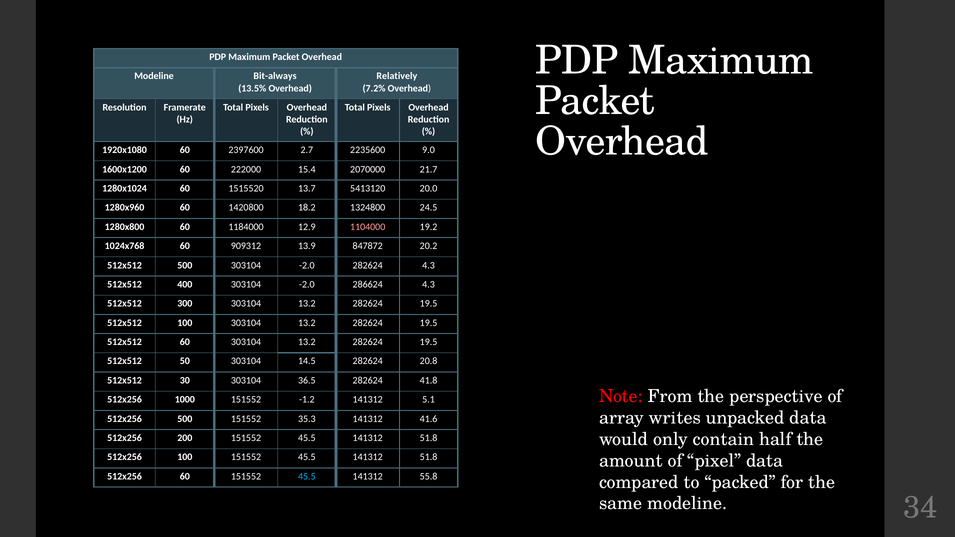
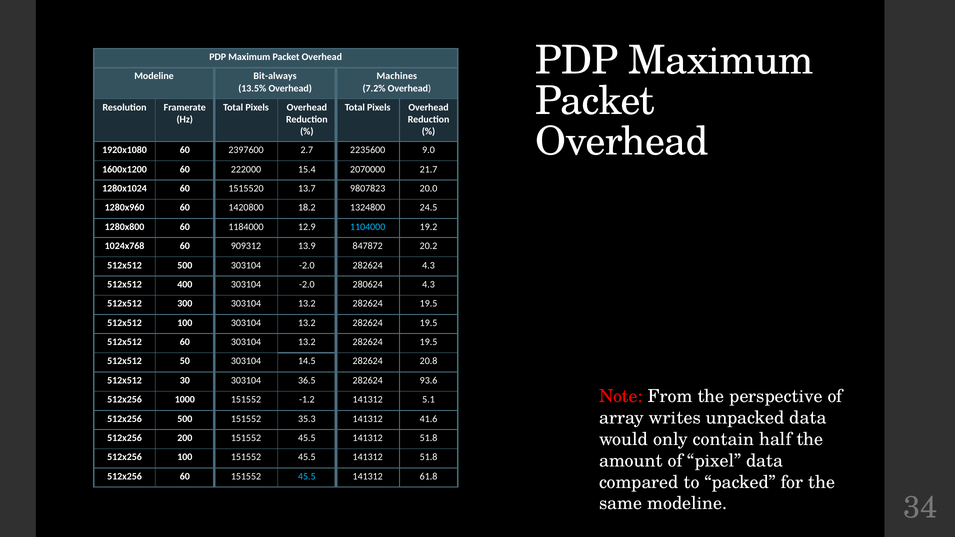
Relatively: Relatively -> Machines
5413120: 5413120 -> 9807823
1104000 colour: pink -> light blue
286624: 286624 -> 280624
41.8: 41.8 -> 93.6
55.8: 55.8 -> 61.8
